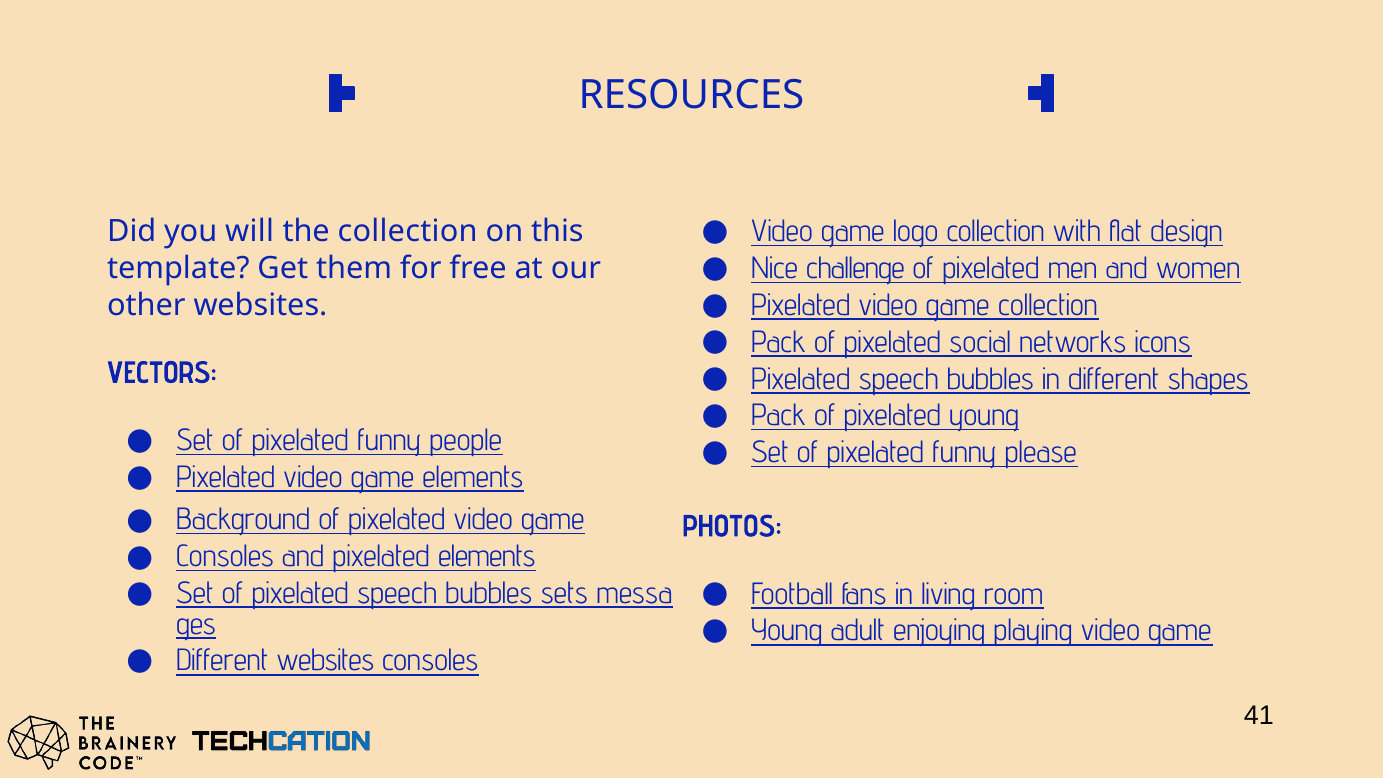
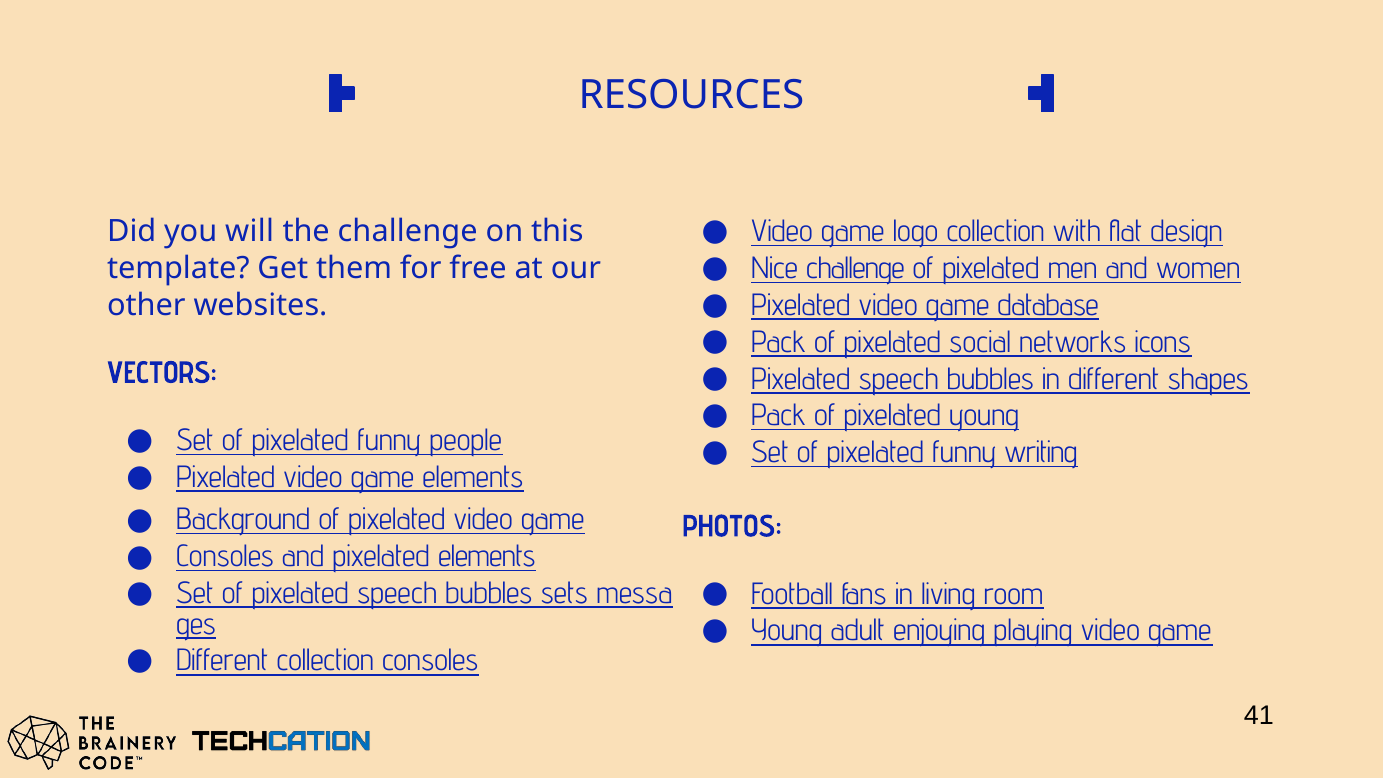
the collection: collection -> challenge
game collection: collection -> database
please: please -> writing
Different websites: websites -> collection
